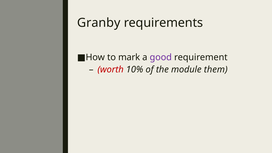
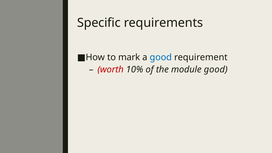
Granby: Granby -> Specific
good at (161, 57) colour: purple -> blue
module them: them -> good
